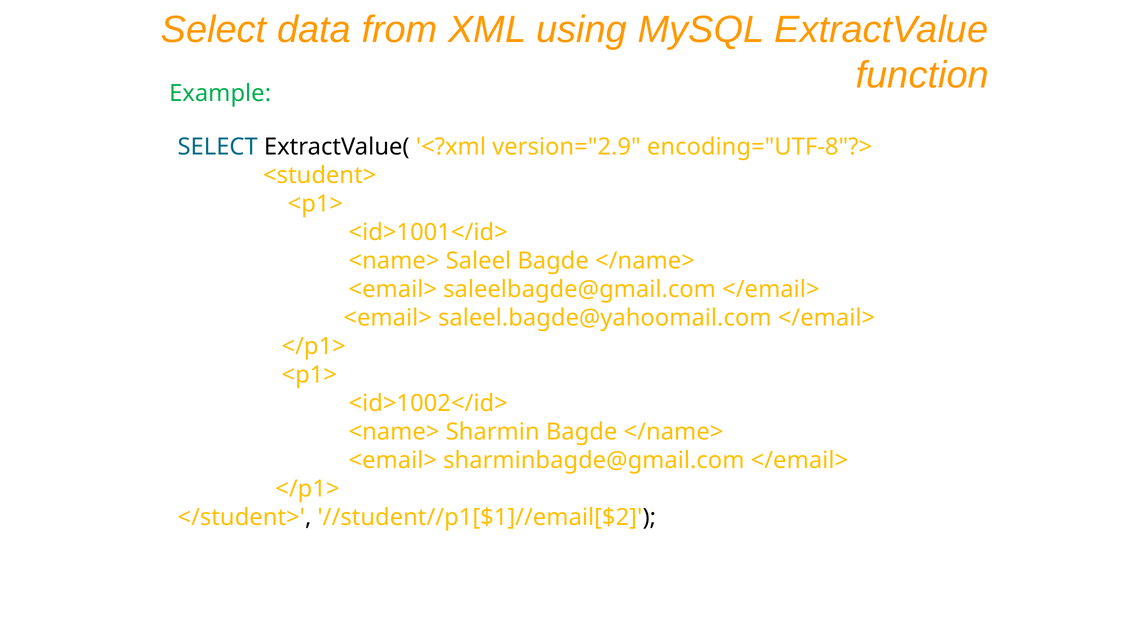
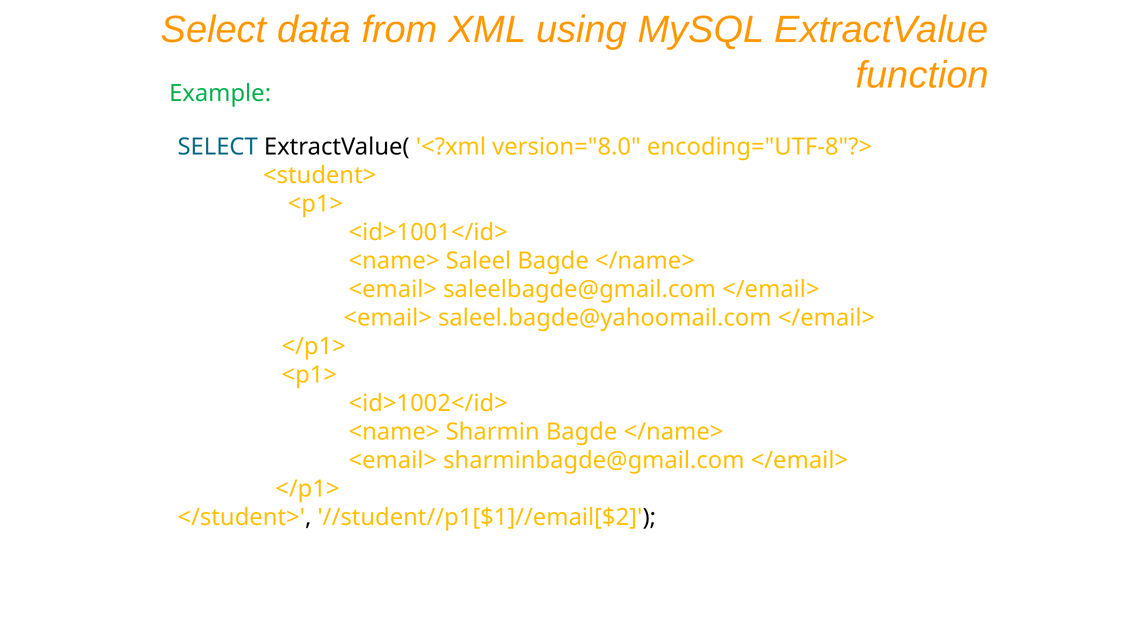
version="2.9: version="2.9 -> version="8.0
